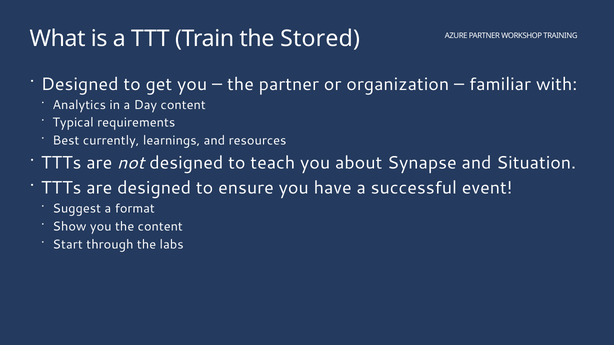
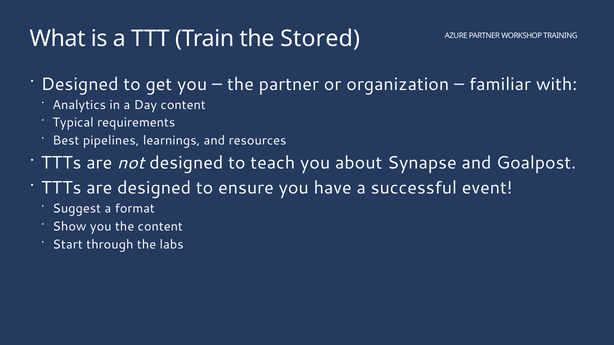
currently: currently -> pipelines
Situation: Situation -> Goalpost
